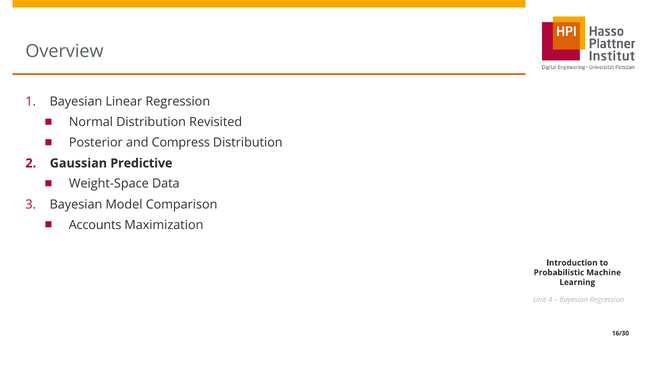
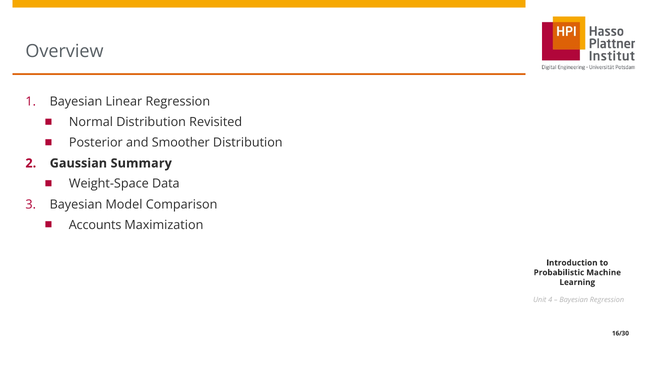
Compress: Compress -> Smoother
Predictive: Predictive -> Summary
